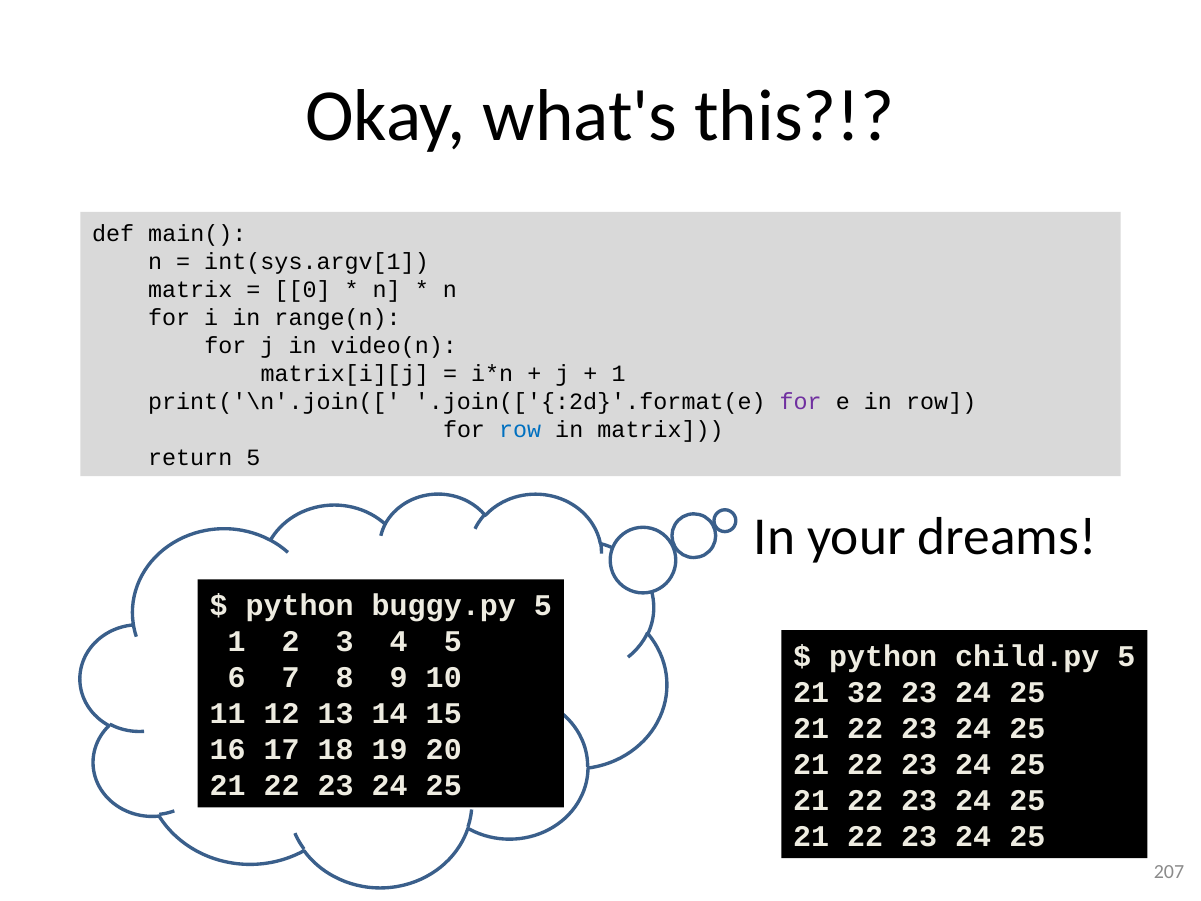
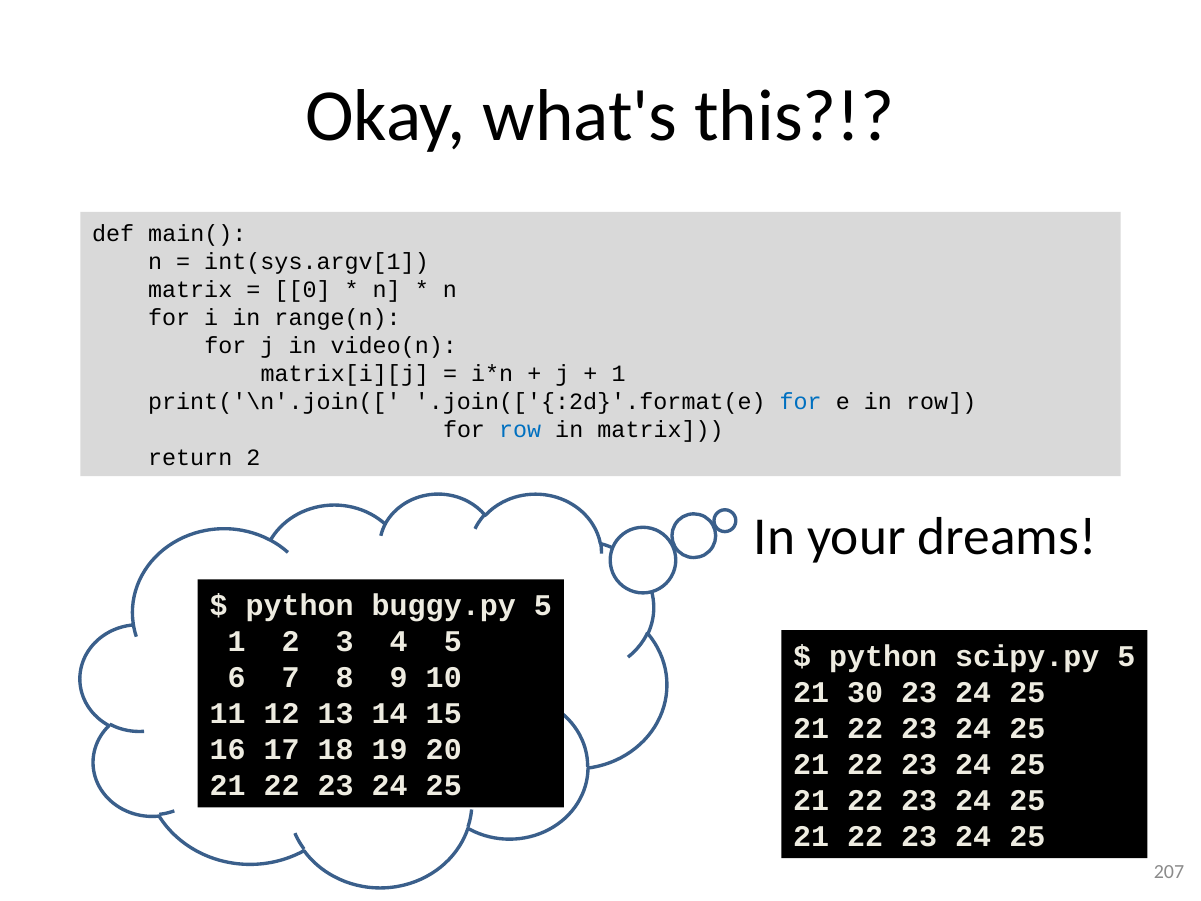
for at (801, 402) colour: purple -> blue
return 5: 5 -> 2
child.py: child.py -> scipy.py
32: 32 -> 30
